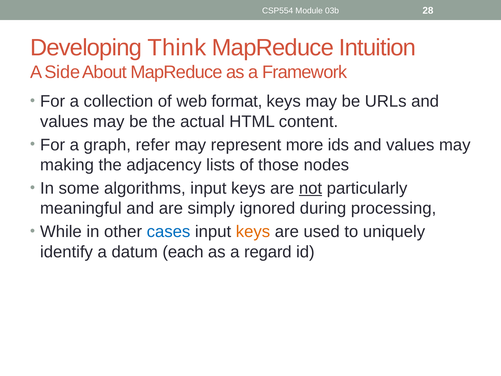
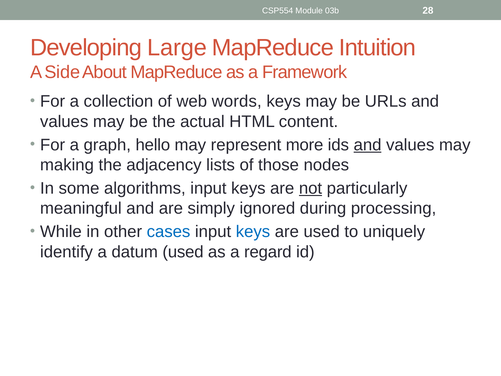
Think: Think -> Large
format: format -> words
refer: refer -> hello
and at (368, 145) underline: none -> present
keys at (253, 232) colour: orange -> blue
datum each: each -> used
